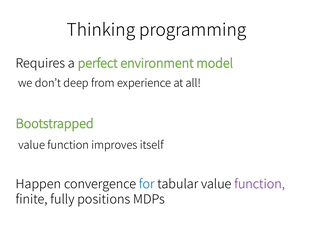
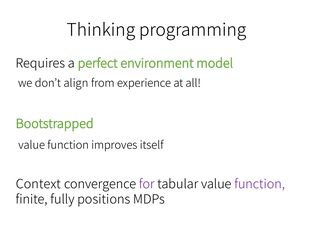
deep: deep -> align
Happen: Happen -> Context
for colour: blue -> purple
